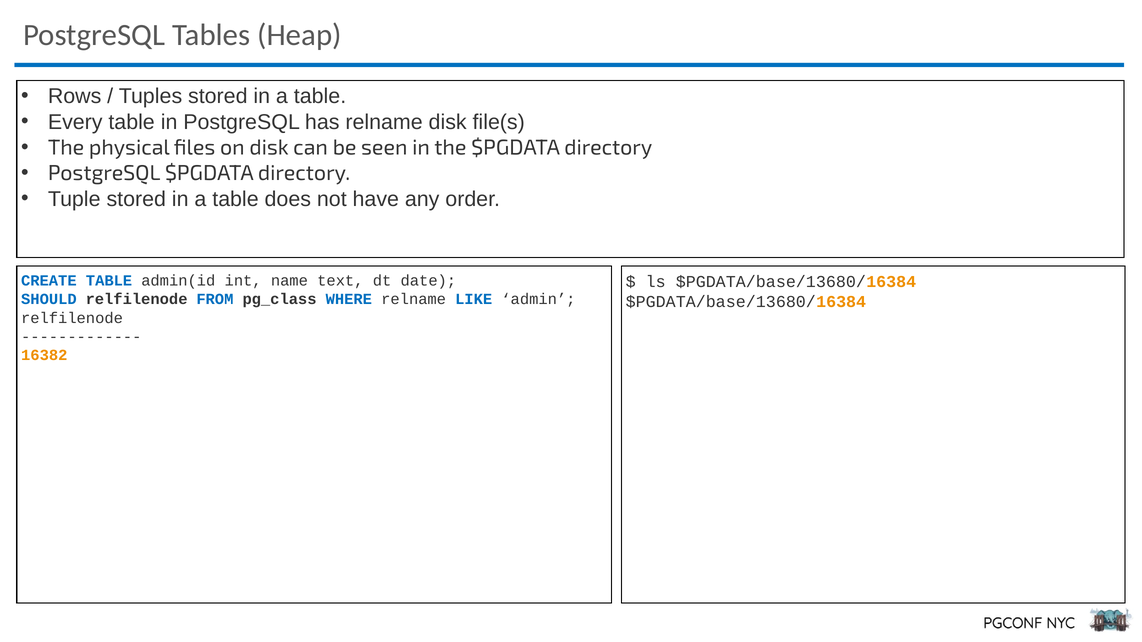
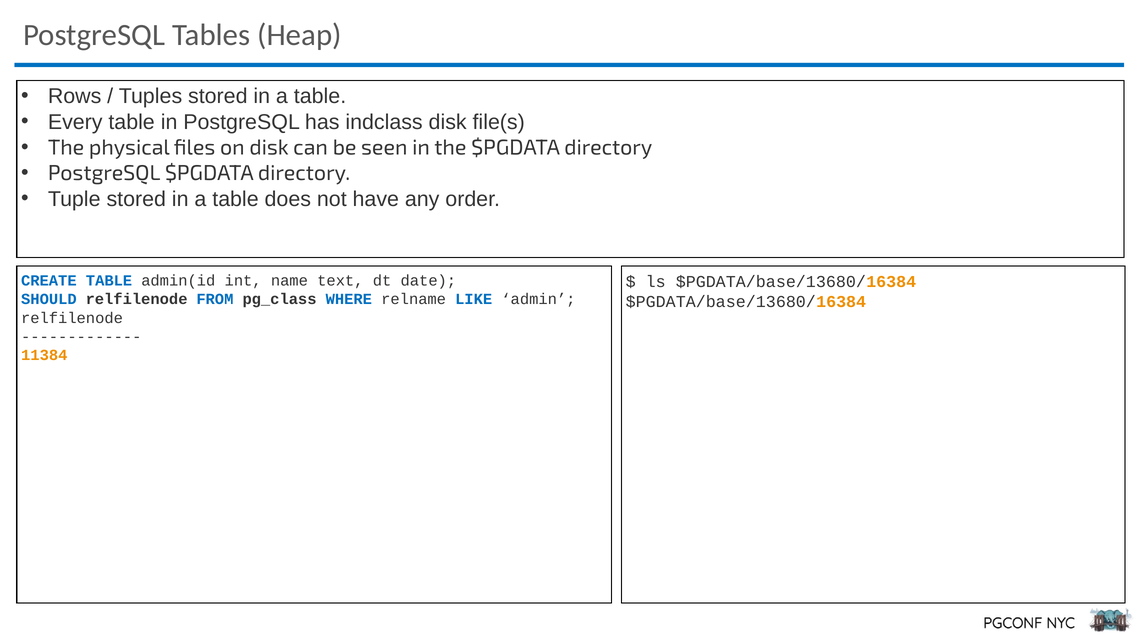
has relname: relname -> indclass
16382: 16382 -> 11384
